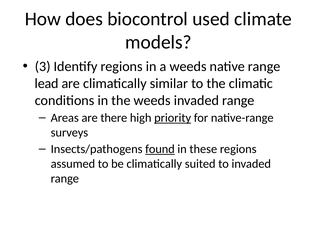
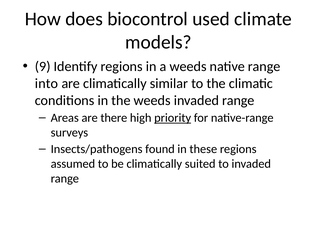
3: 3 -> 9
lead: lead -> into
found underline: present -> none
